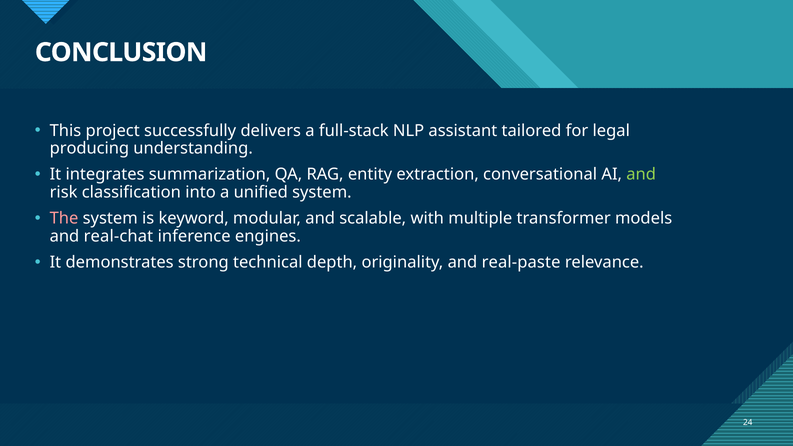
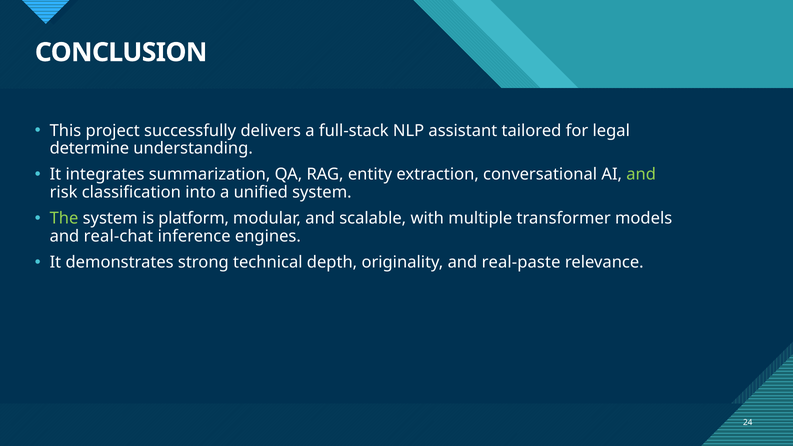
producing: producing -> determine
The colour: pink -> light green
keyword: keyword -> platform
